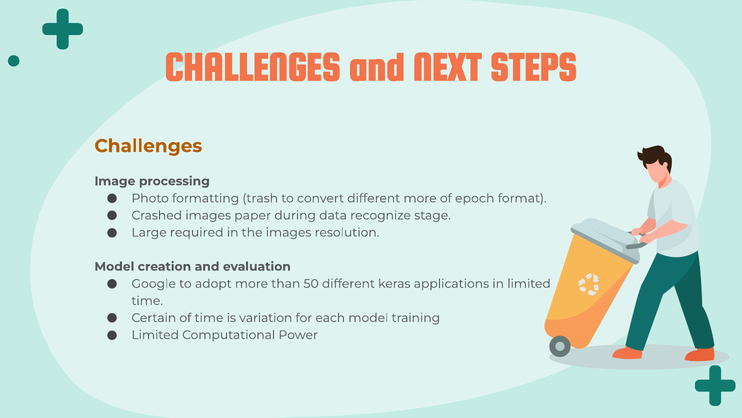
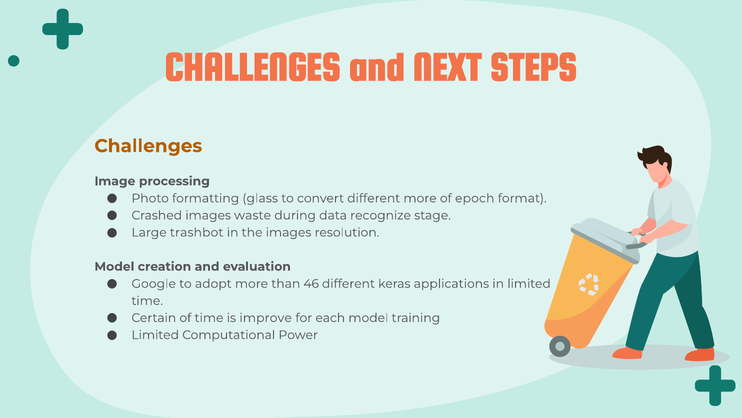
trash: trash -> glass
paper: paper -> waste
required: required -> trashbot
50: 50 -> 46
variation: variation -> improve
